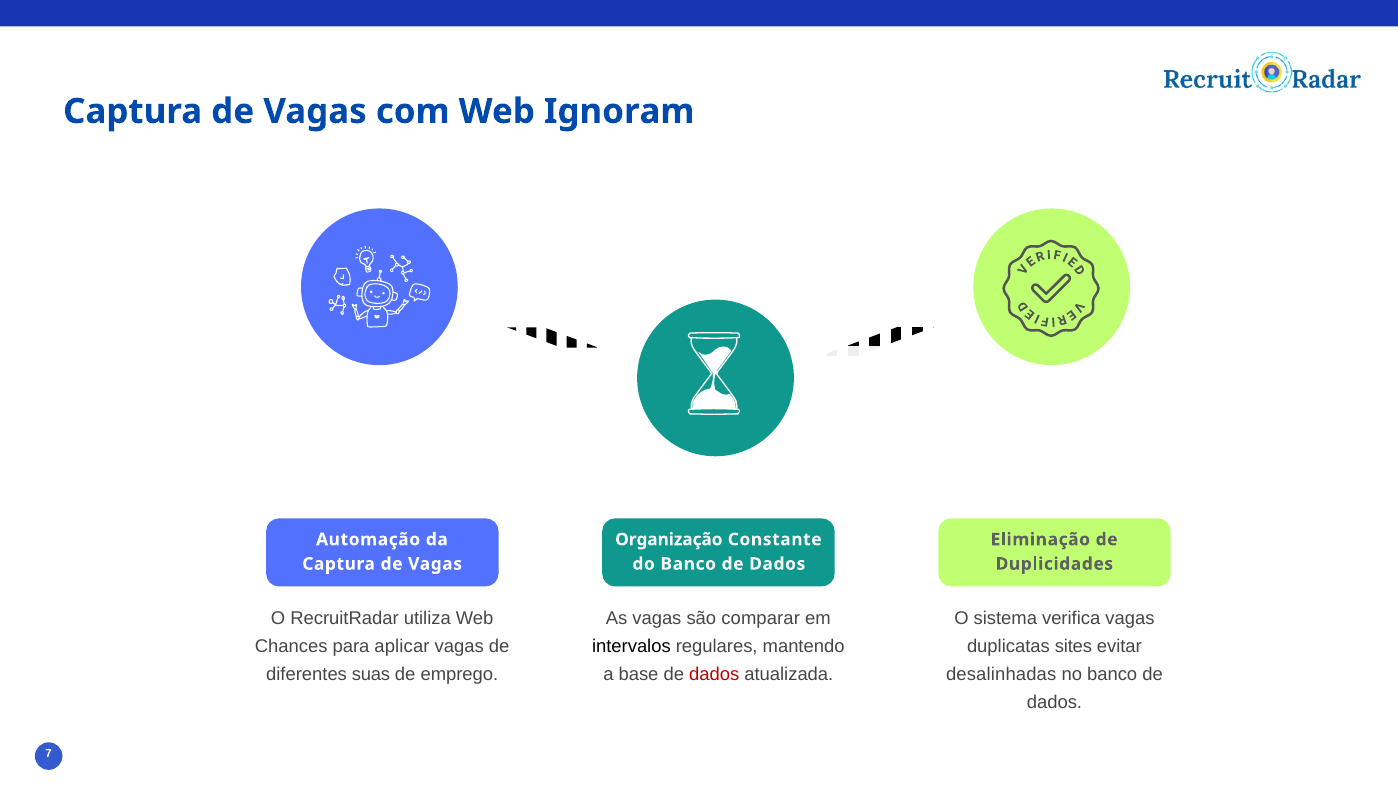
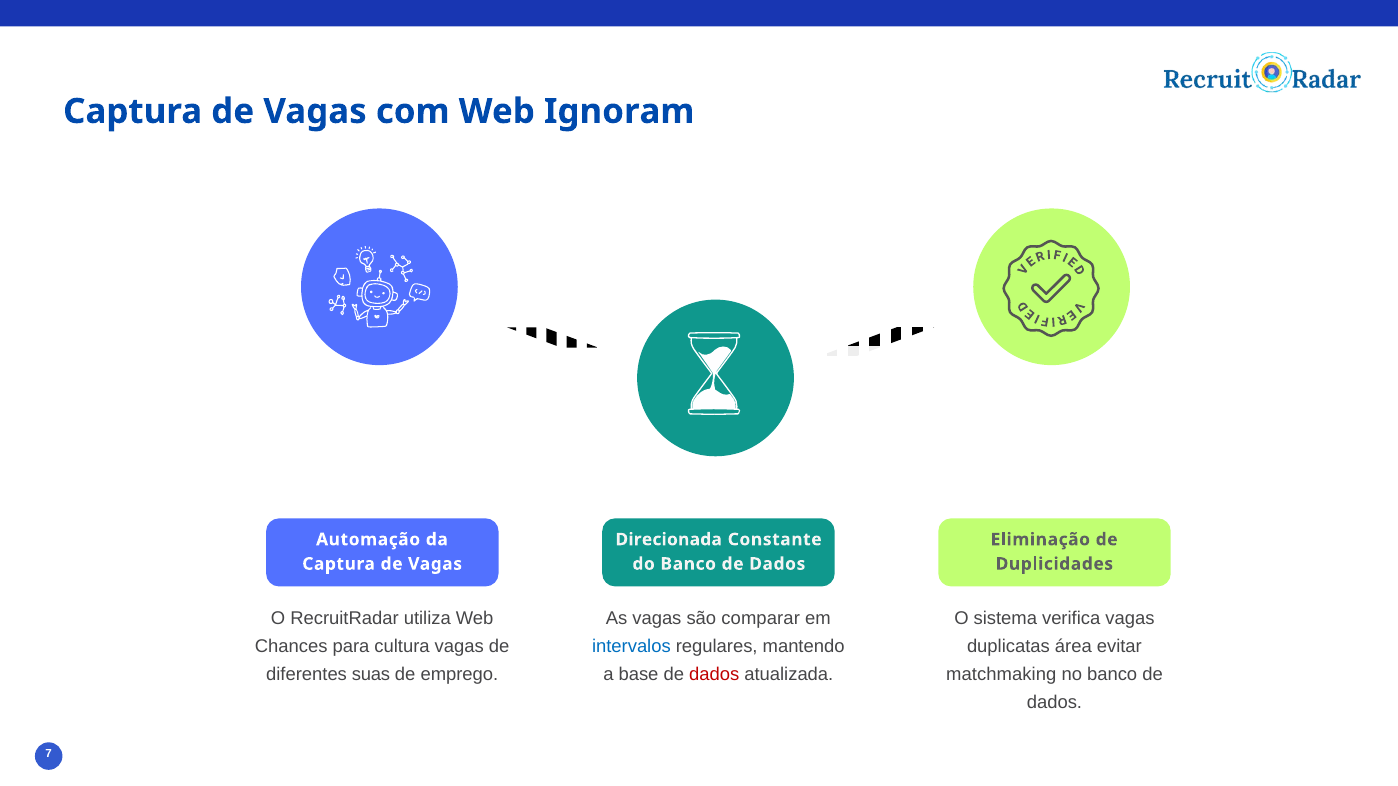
Organização: Organização -> Direcionada
sites: sites -> área
aplicar: aplicar -> cultura
intervalos colour: black -> blue
desalinhadas: desalinhadas -> matchmaking
